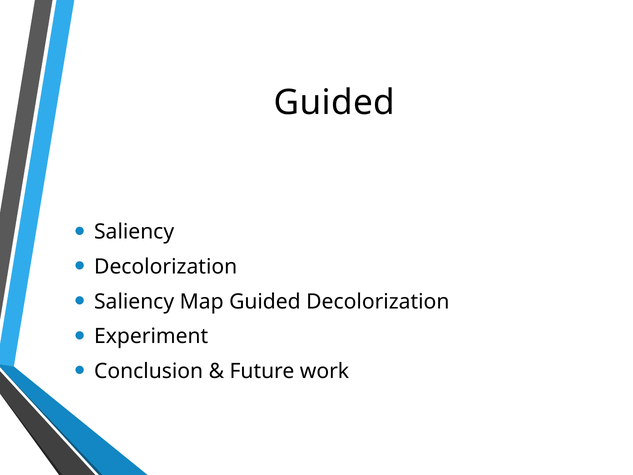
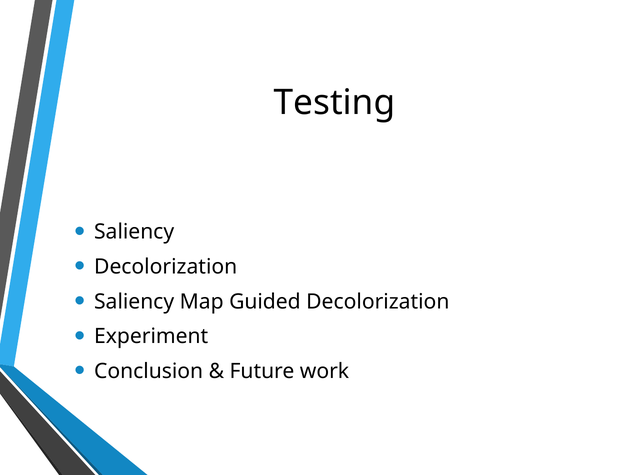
Guided at (334, 103): Guided -> Testing
